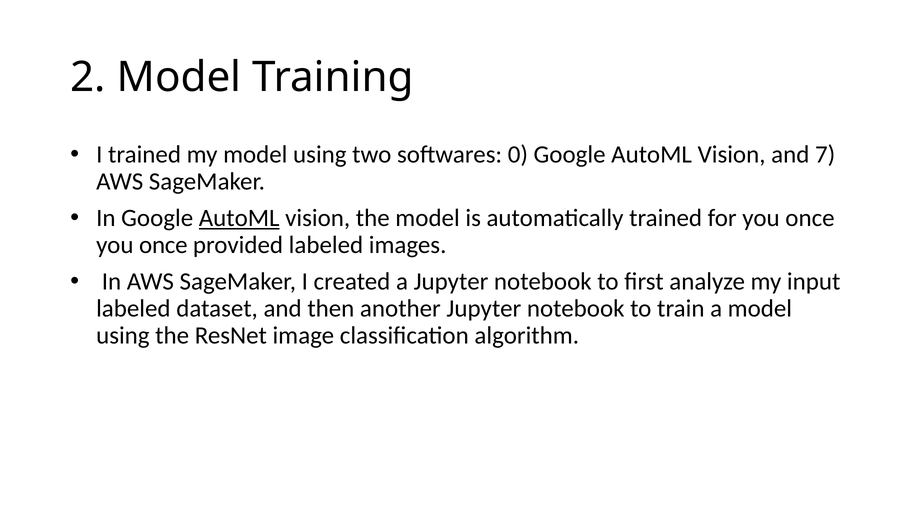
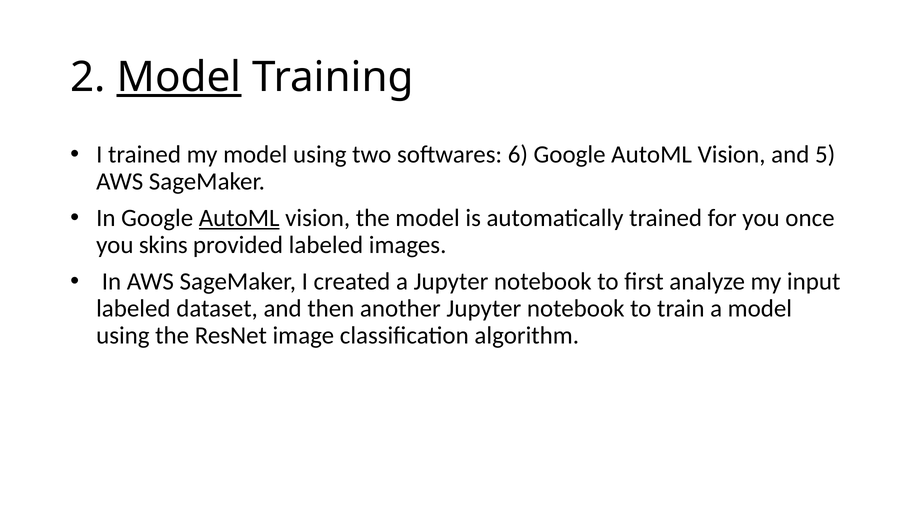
Model at (179, 77) underline: none -> present
0: 0 -> 6
7: 7 -> 5
once at (163, 245): once -> skins
